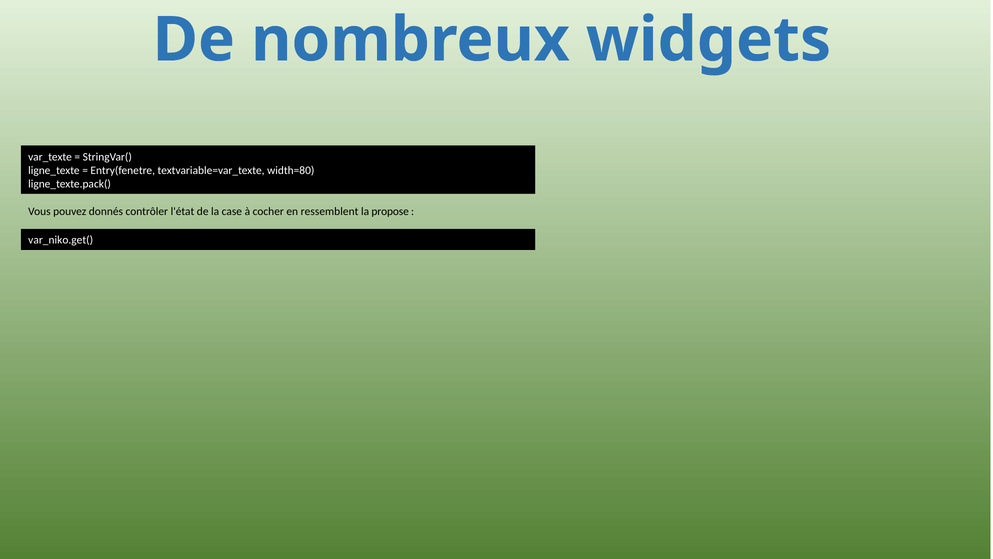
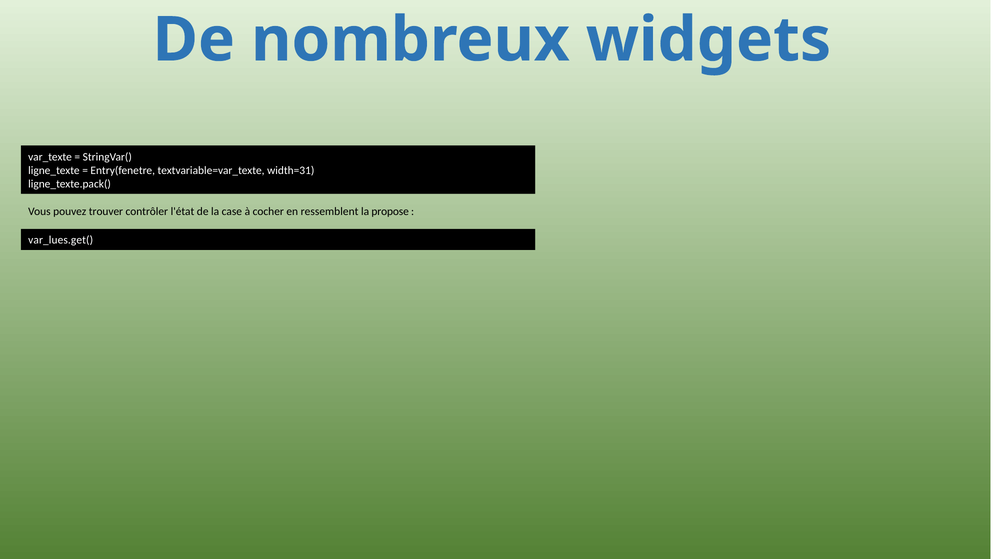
width=80: width=80 -> width=31
donnés: donnés -> trouver
var_niko.get(: var_niko.get( -> var_lues.get(
